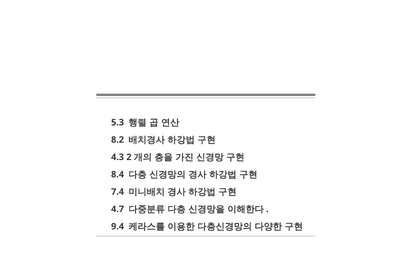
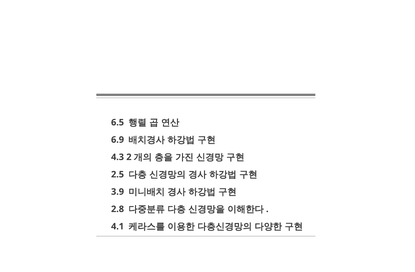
5.3: 5.3 -> 6.5
8.2: 8.2 -> 6.9
8.4: 8.4 -> 2.5
7.4: 7.4 -> 3.9
4.7: 4.7 -> 2.8
9.4: 9.4 -> 4.1
